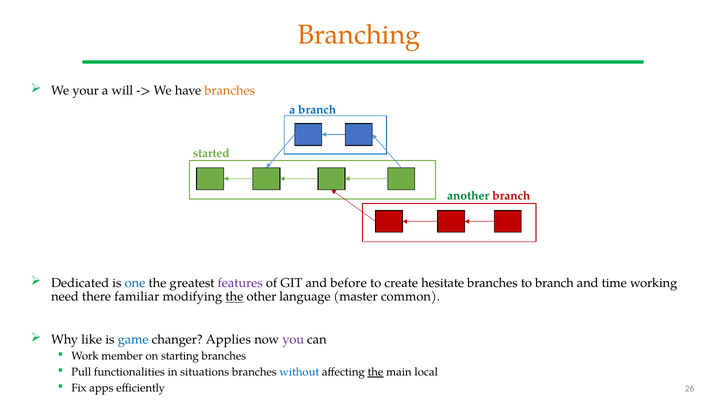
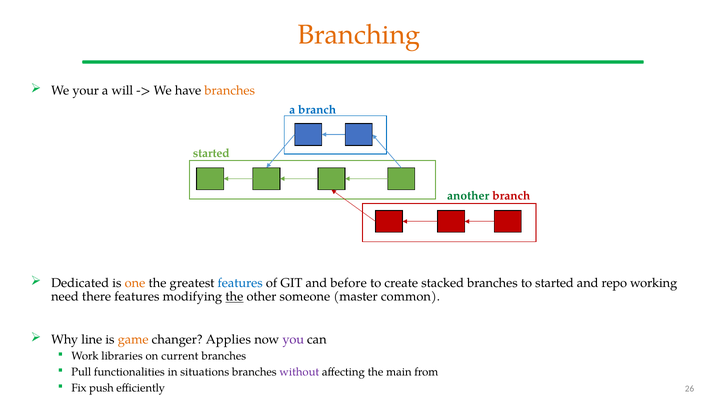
one colour: blue -> orange
features at (240, 283) colour: purple -> blue
hesitate: hesitate -> stacked
to branch: branch -> started
time: time -> repo
there familiar: familiar -> features
language: language -> someone
like: like -> line
game colour: blue -> orange
member: member -> libraries
starting: starting -> current
without colour: blue -> purple
the at (376, 372) underline: present -> none
local: local -> from
apps: apps -> push
